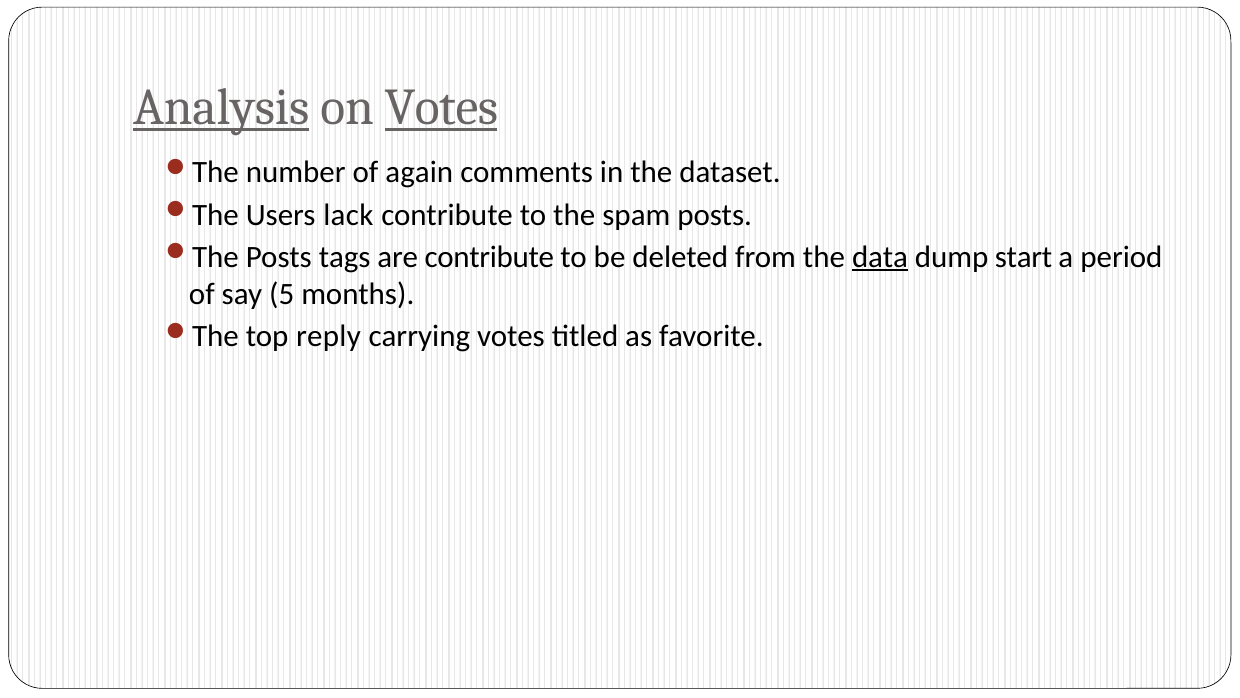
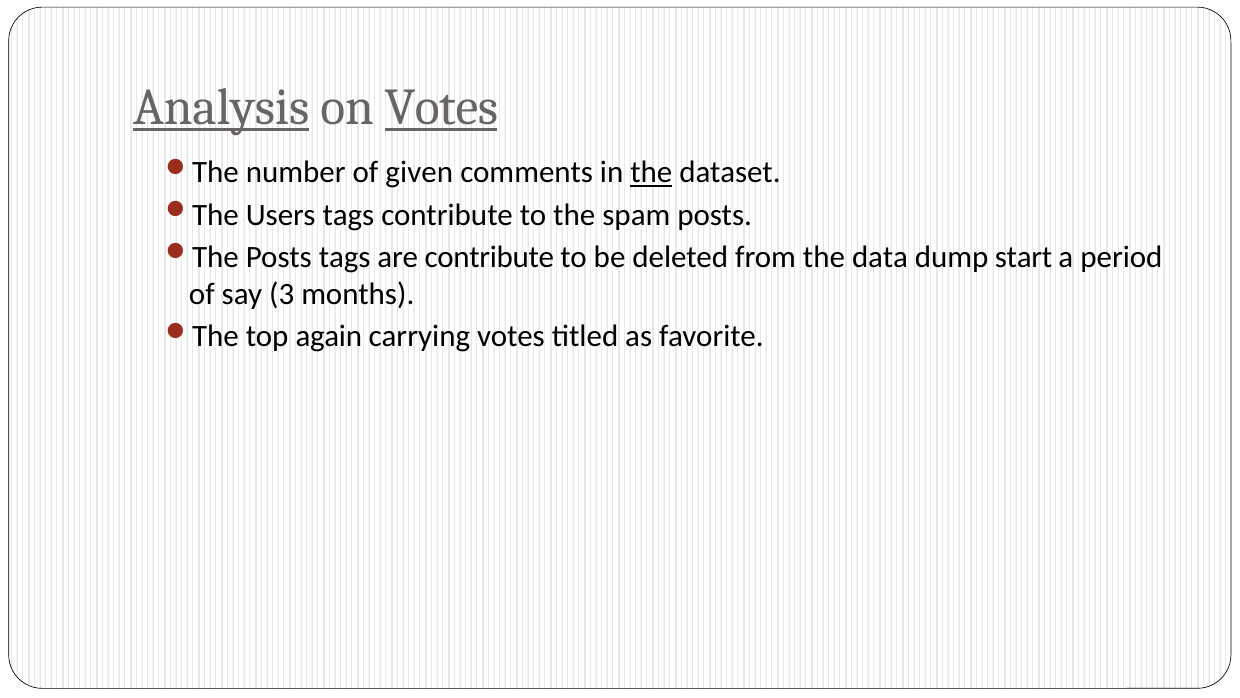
again: again -> given
the at (651, 173) underline: none -> present
Users lack: lack -> tags
data underline: present -> none
5: 5 -> 3
reply: reply -> again
